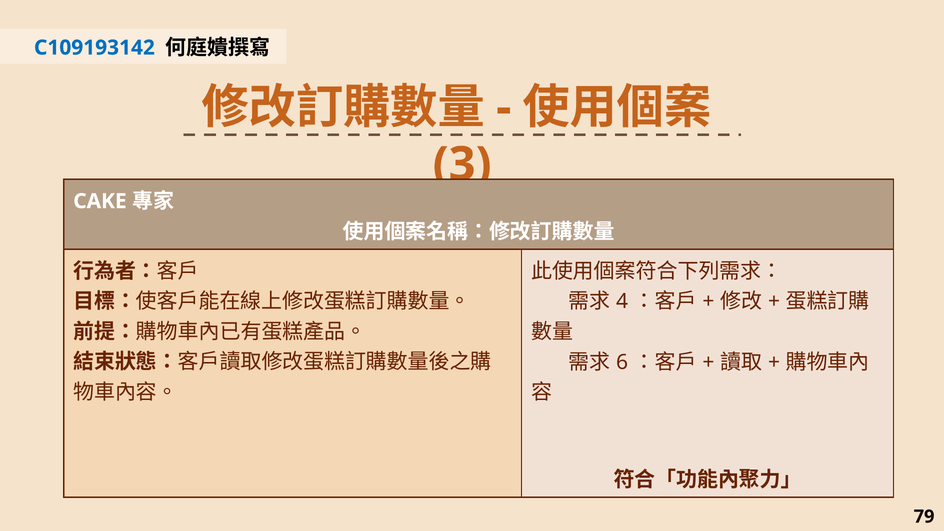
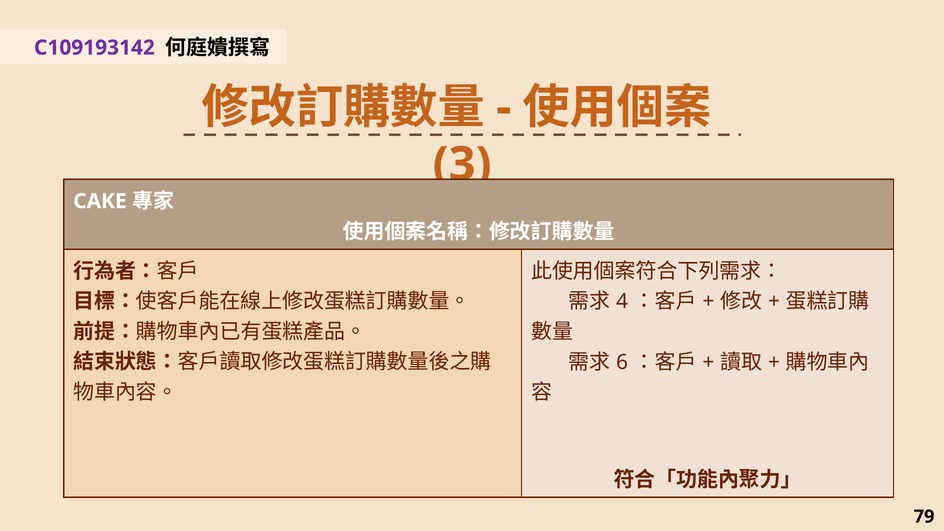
C109193142 colour: blue -> purple
